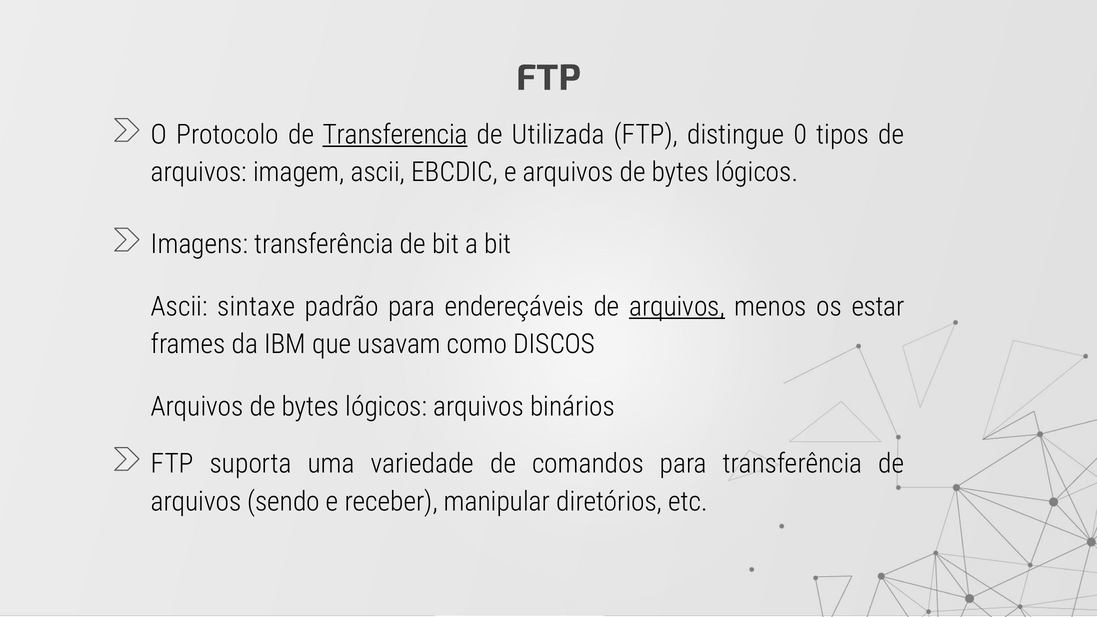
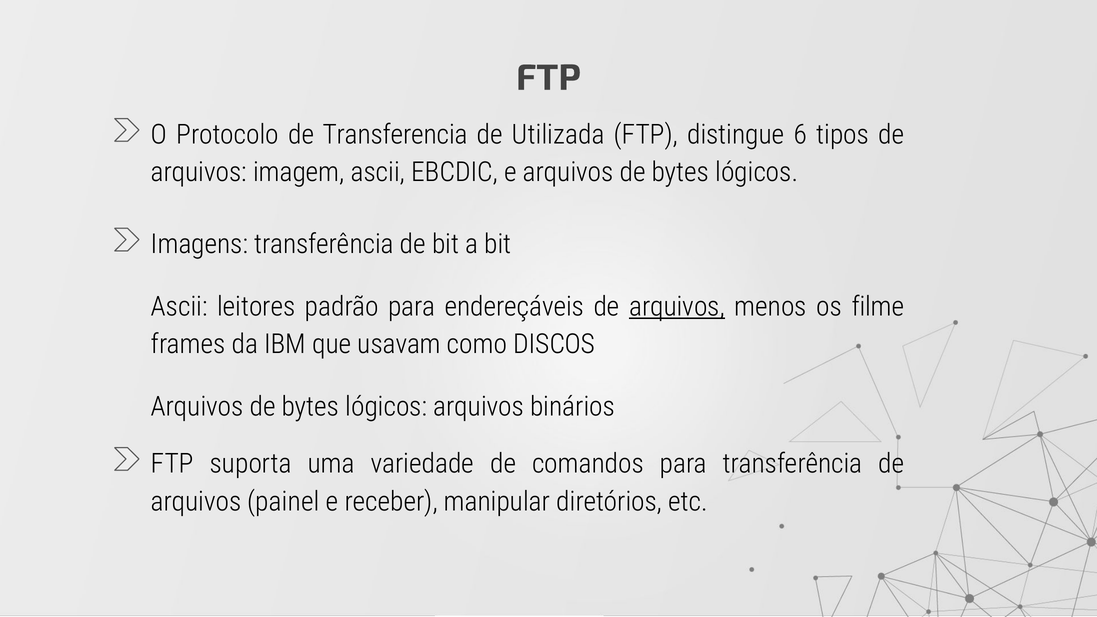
Transferencia underline: present -> none
0: 0 -> 6
sintaxe: sintaxe -> leitores
estar: estar -> filme
sendo: sendo -> painel
